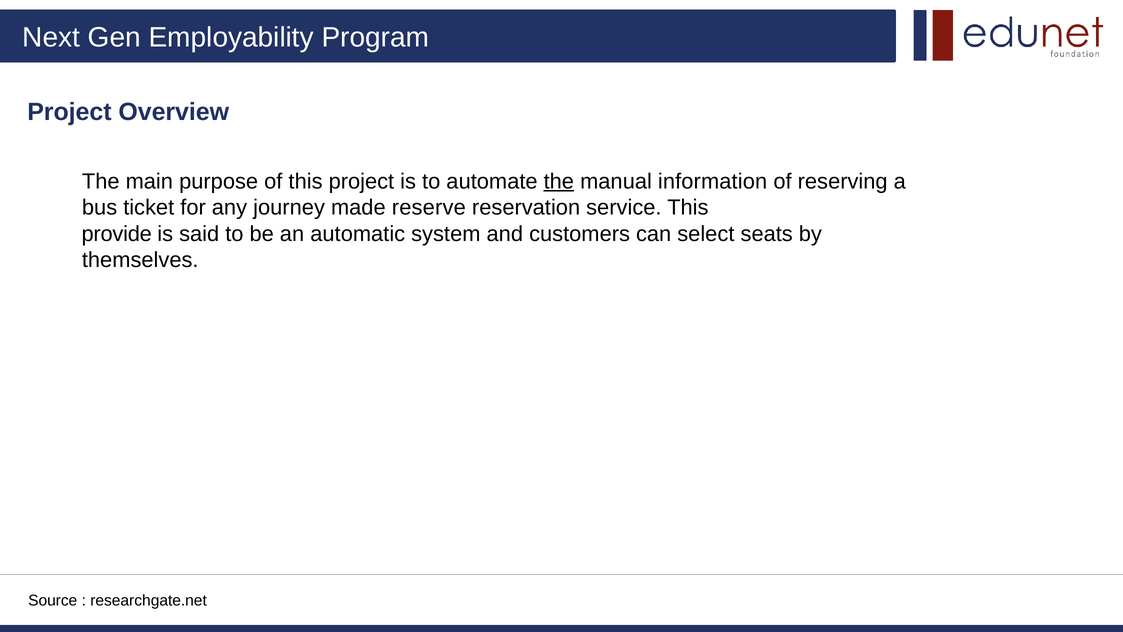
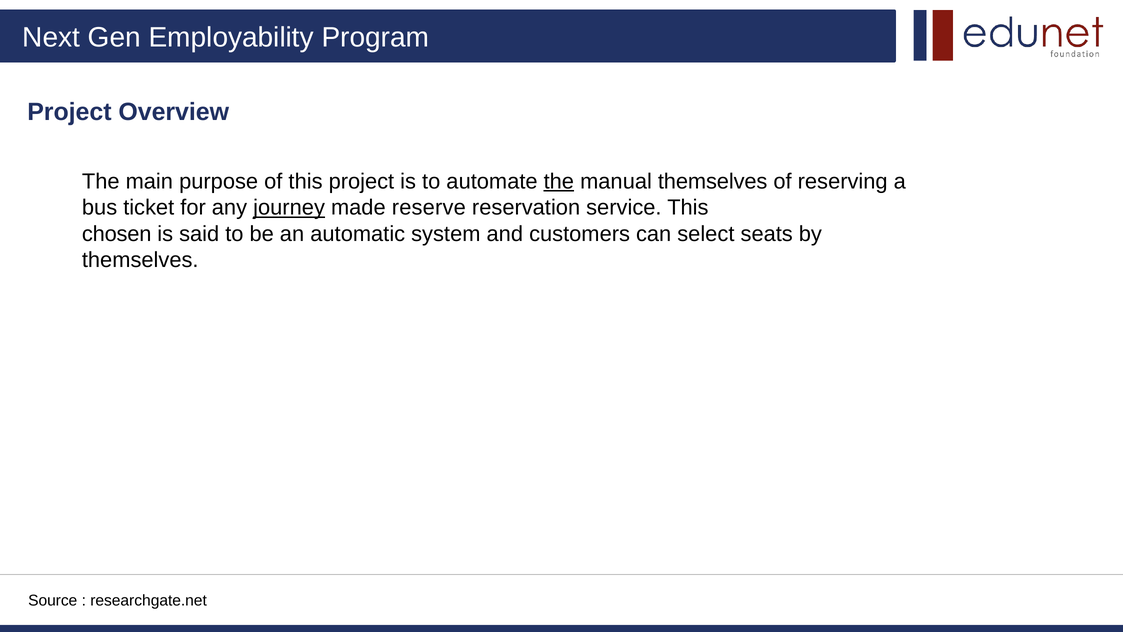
manual information: information -> themselves
journey underline: none -> present
provide: provide -> chosen
